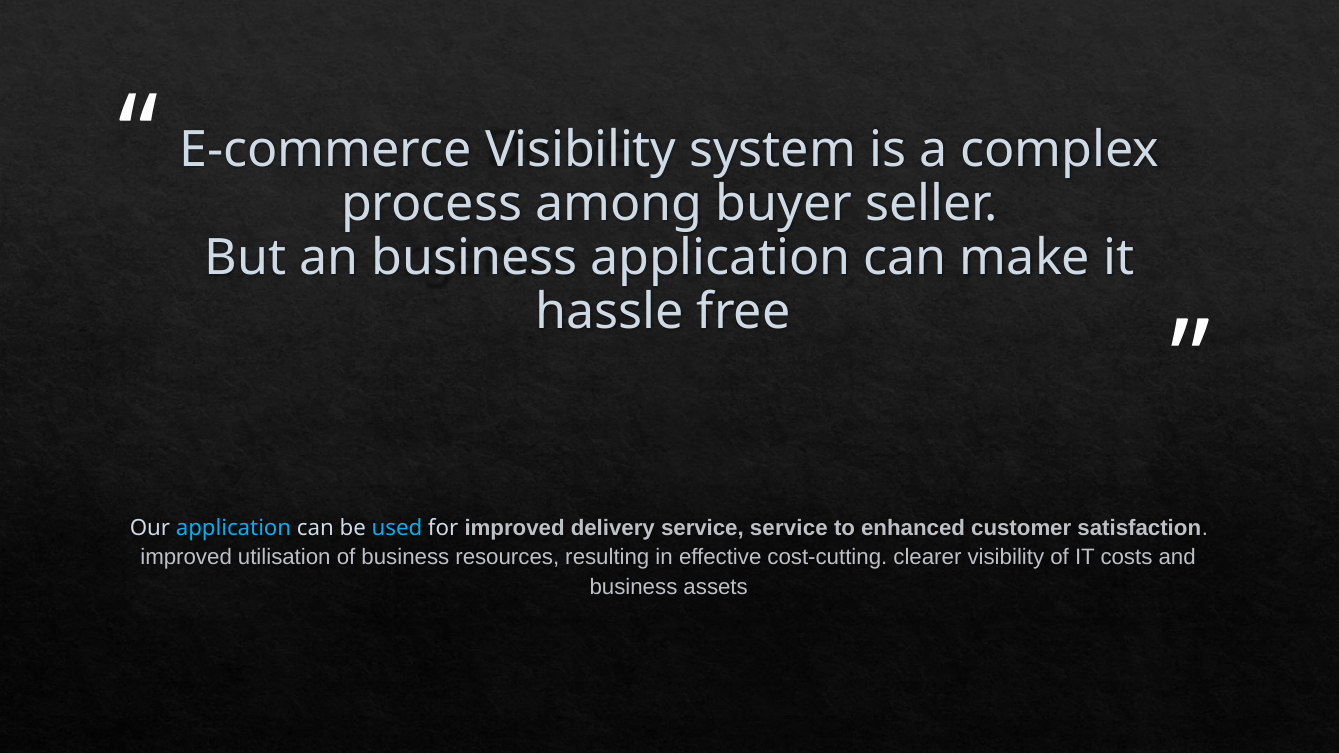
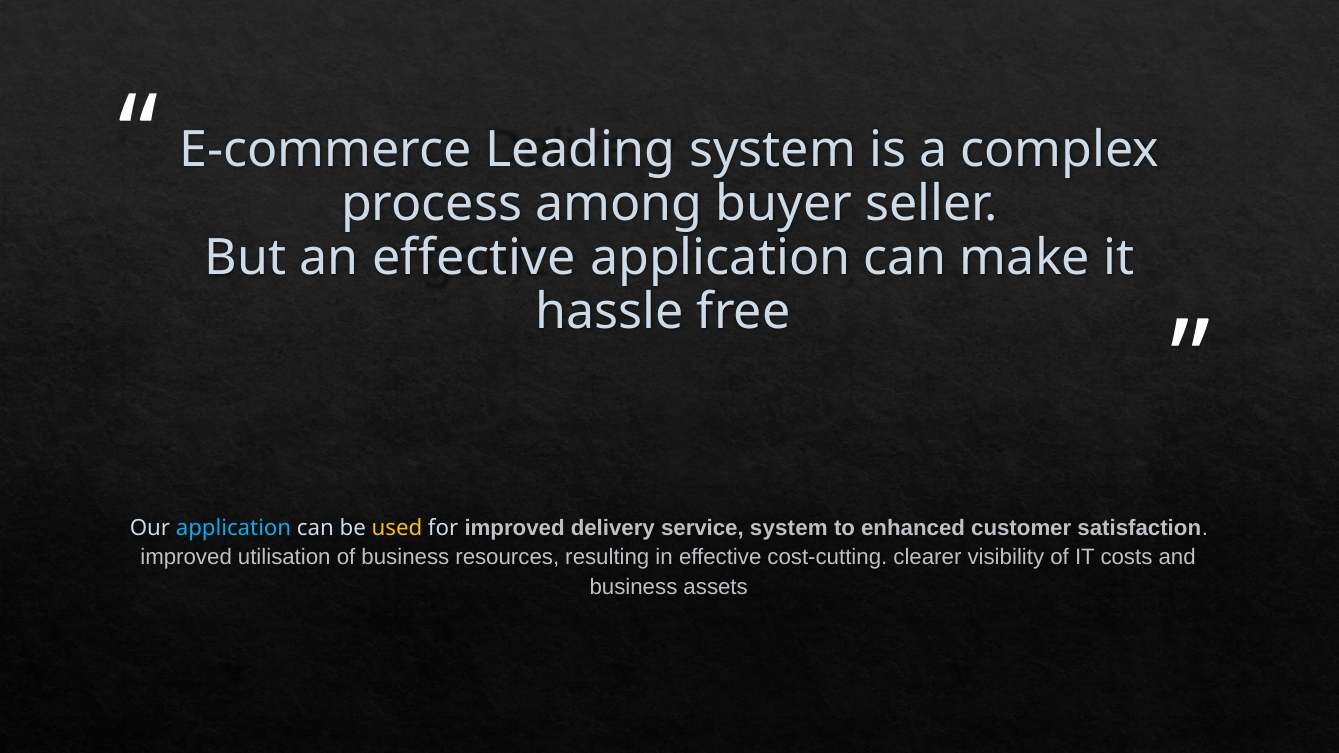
E-commerce Visibility: Visibility -> Leading
an business: business -> effective
used colour: light blue -> yellow
service service: service -> system
